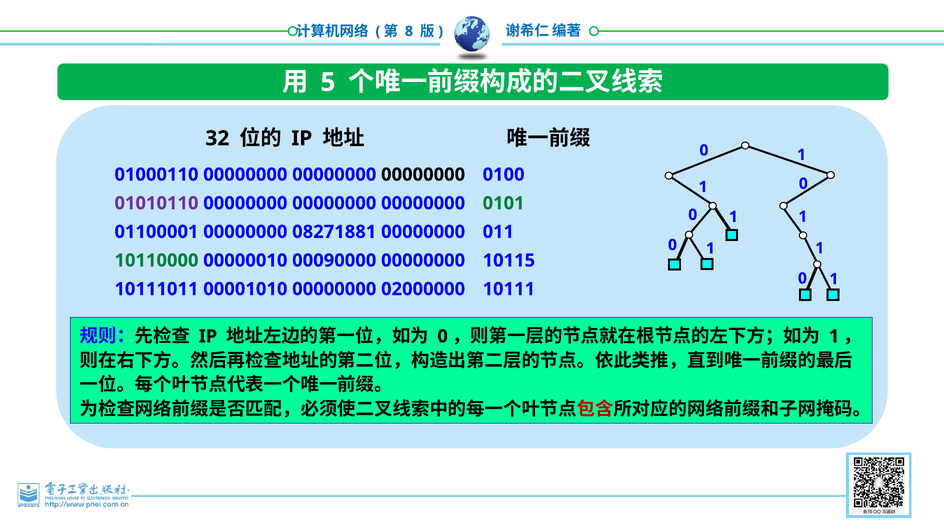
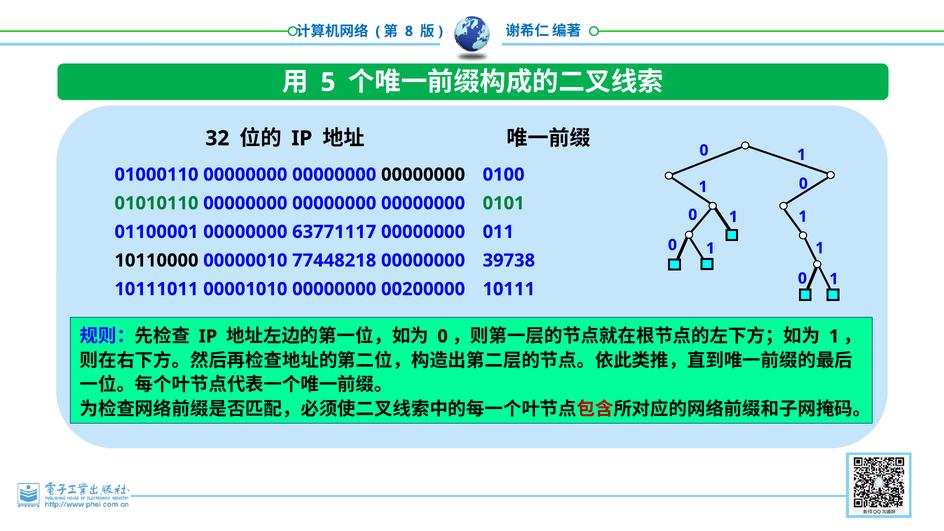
01010110 colour: purple -> green
08271881: 08271881 -> 63771117
10110000 colour: green -> black
00090000: 00090000 -> 77448218
10115: 10115 -> 39738
02000000: 02000000 -> 00200000
